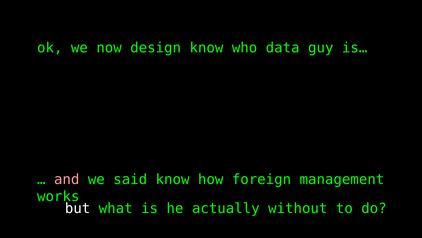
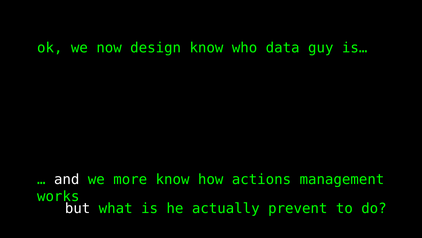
and colour: pink -> white
said: said -> more
foreign: foreign -> actions
without: without -> prevent
